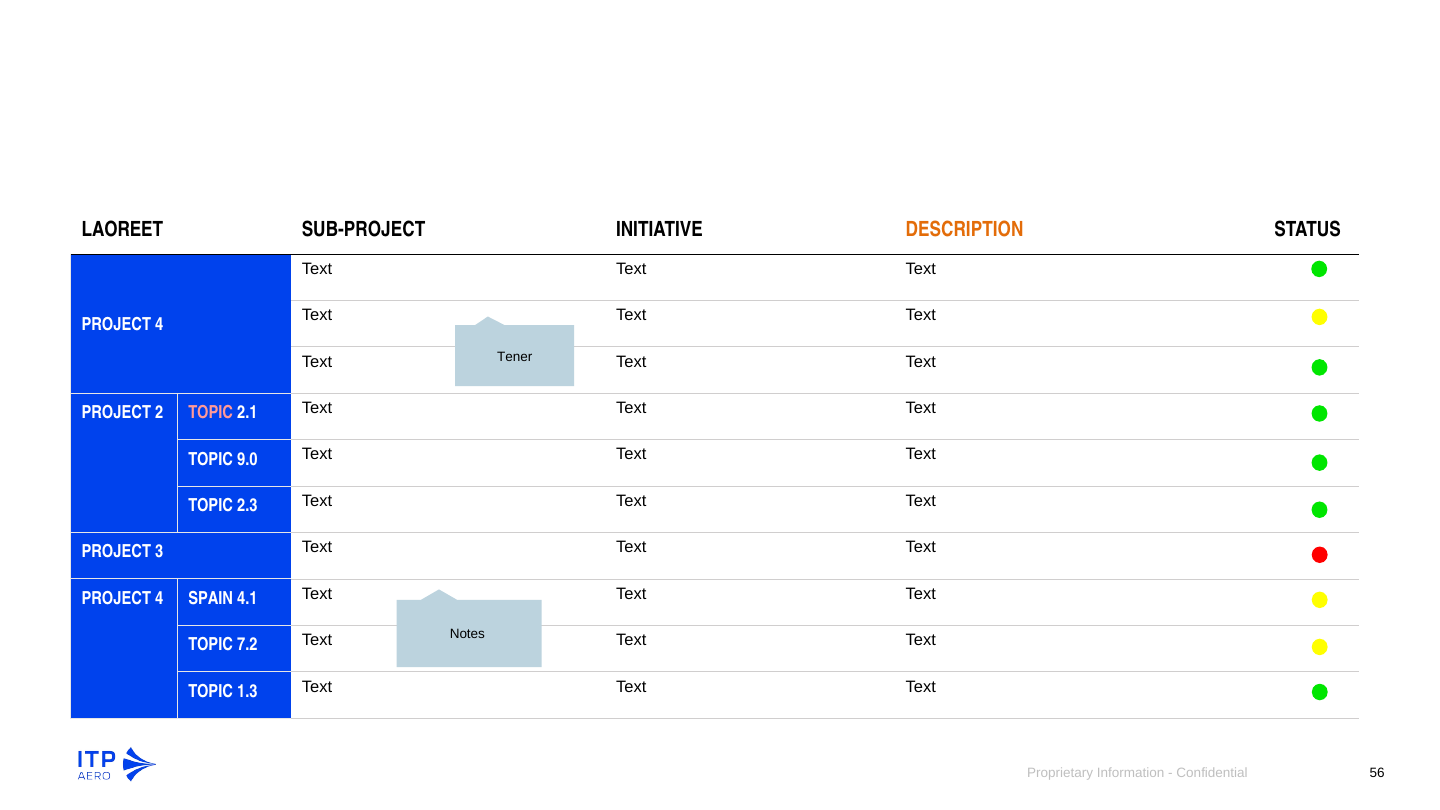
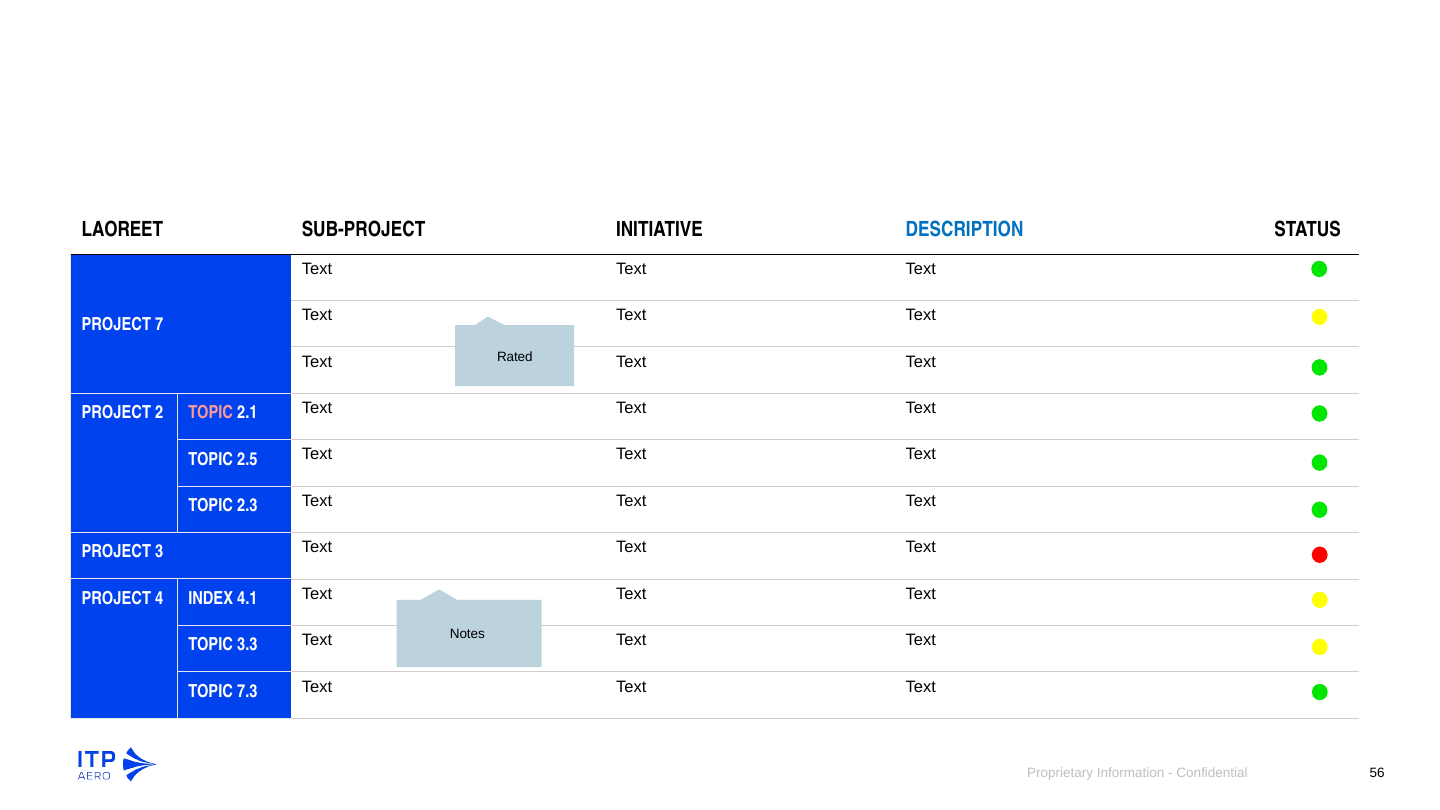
DESCRIPTION colour: orange -> blue
4 at (159, 325): 4 -> 7
Tener: Tener -> Rated
9.0: 9.0 -> 2.5
SPAIN: SPAIN -> INDEX
7.2: 7.2 -> 3.3
1.3: 1.3 -> 7.3
